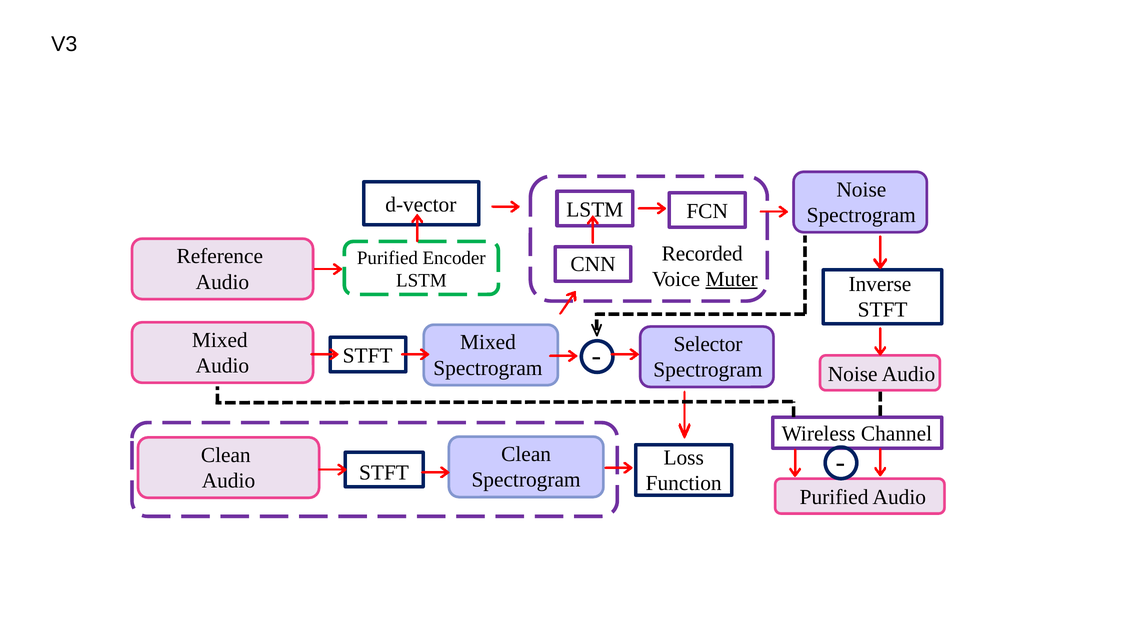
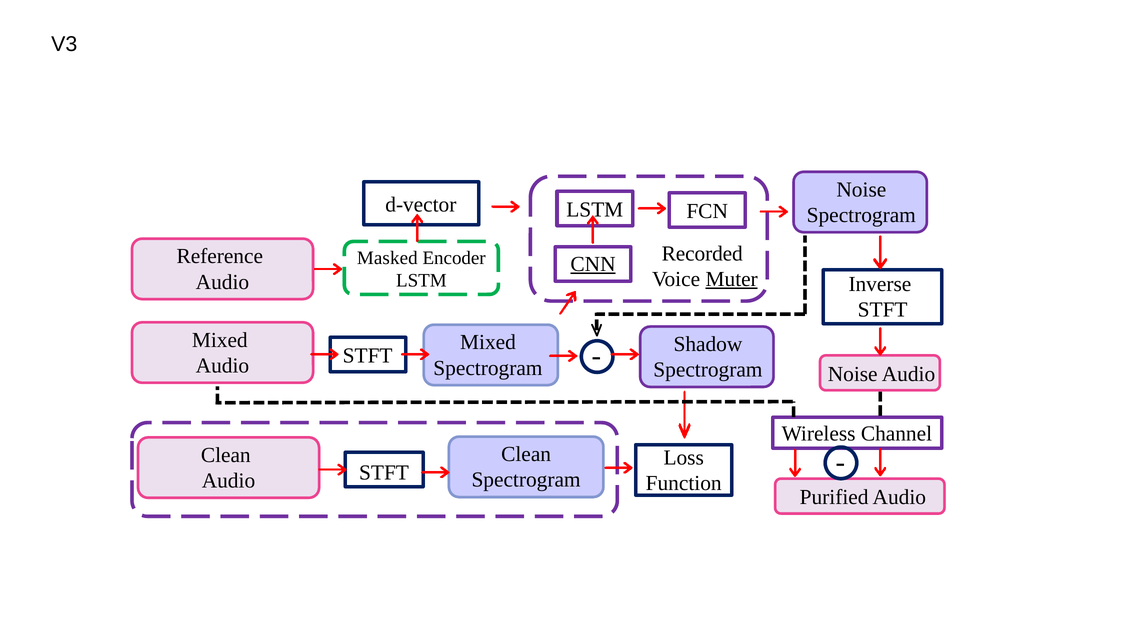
Purified at (387, 258): Purified -> Masked
CNN underline: none -> present
Selector: Selector -> Shadow
